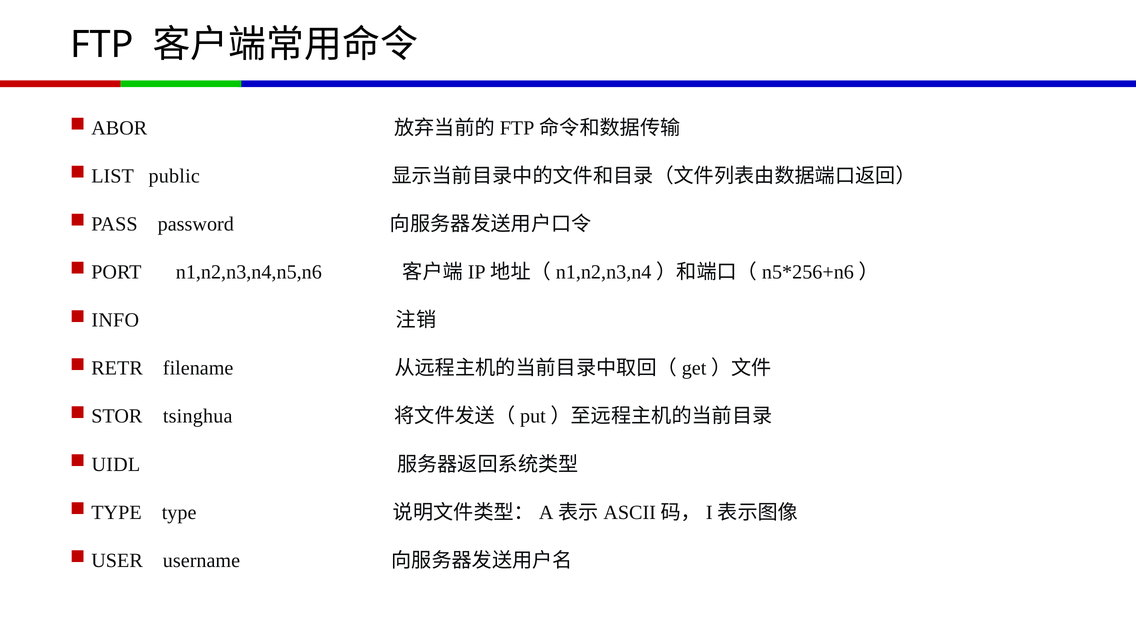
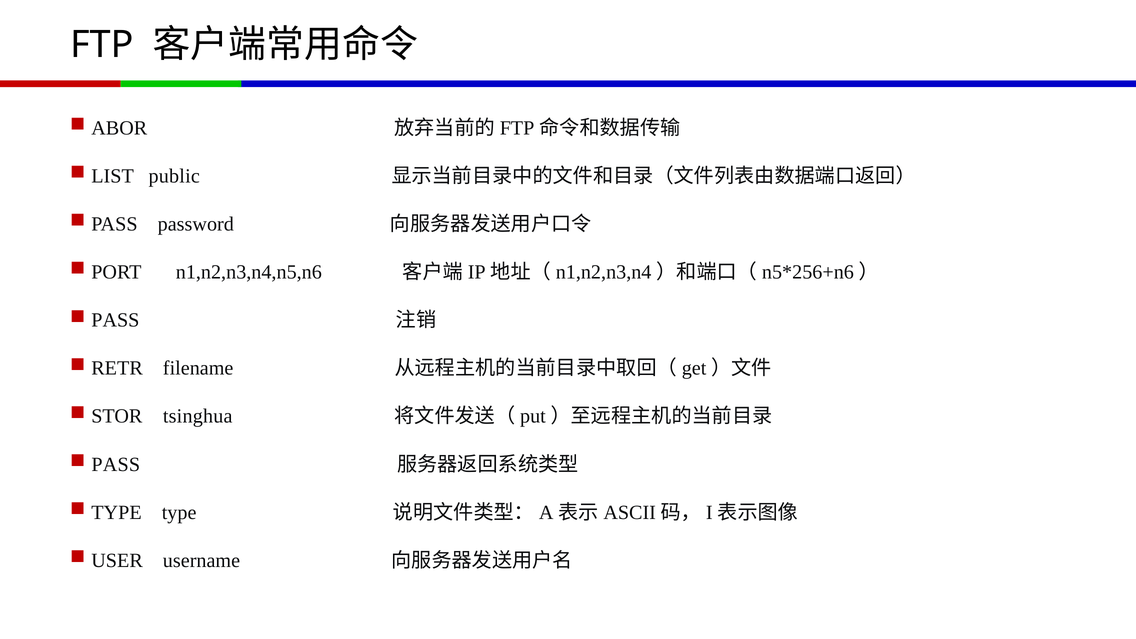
INFO at (115, 320): INFO -> PASS
UIDL at (116, 464): UIDL -> PASS
